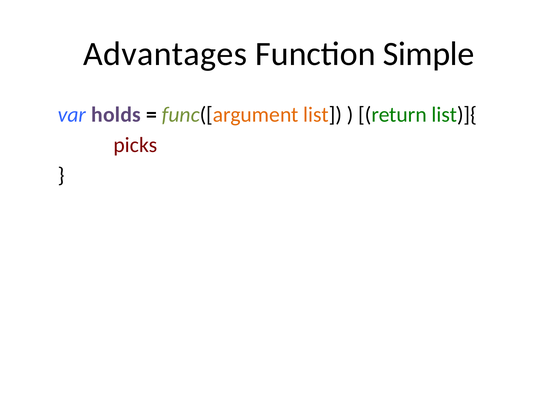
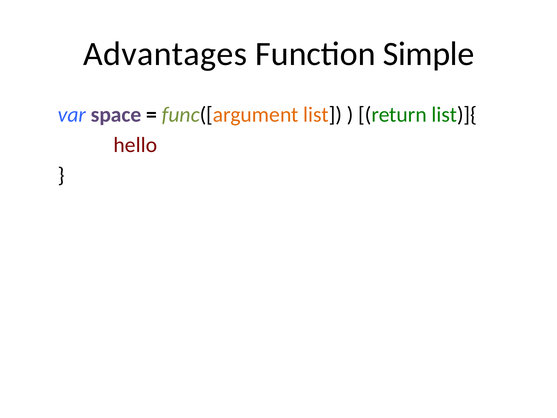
holds: holds -> space
picks: picks -> hello
